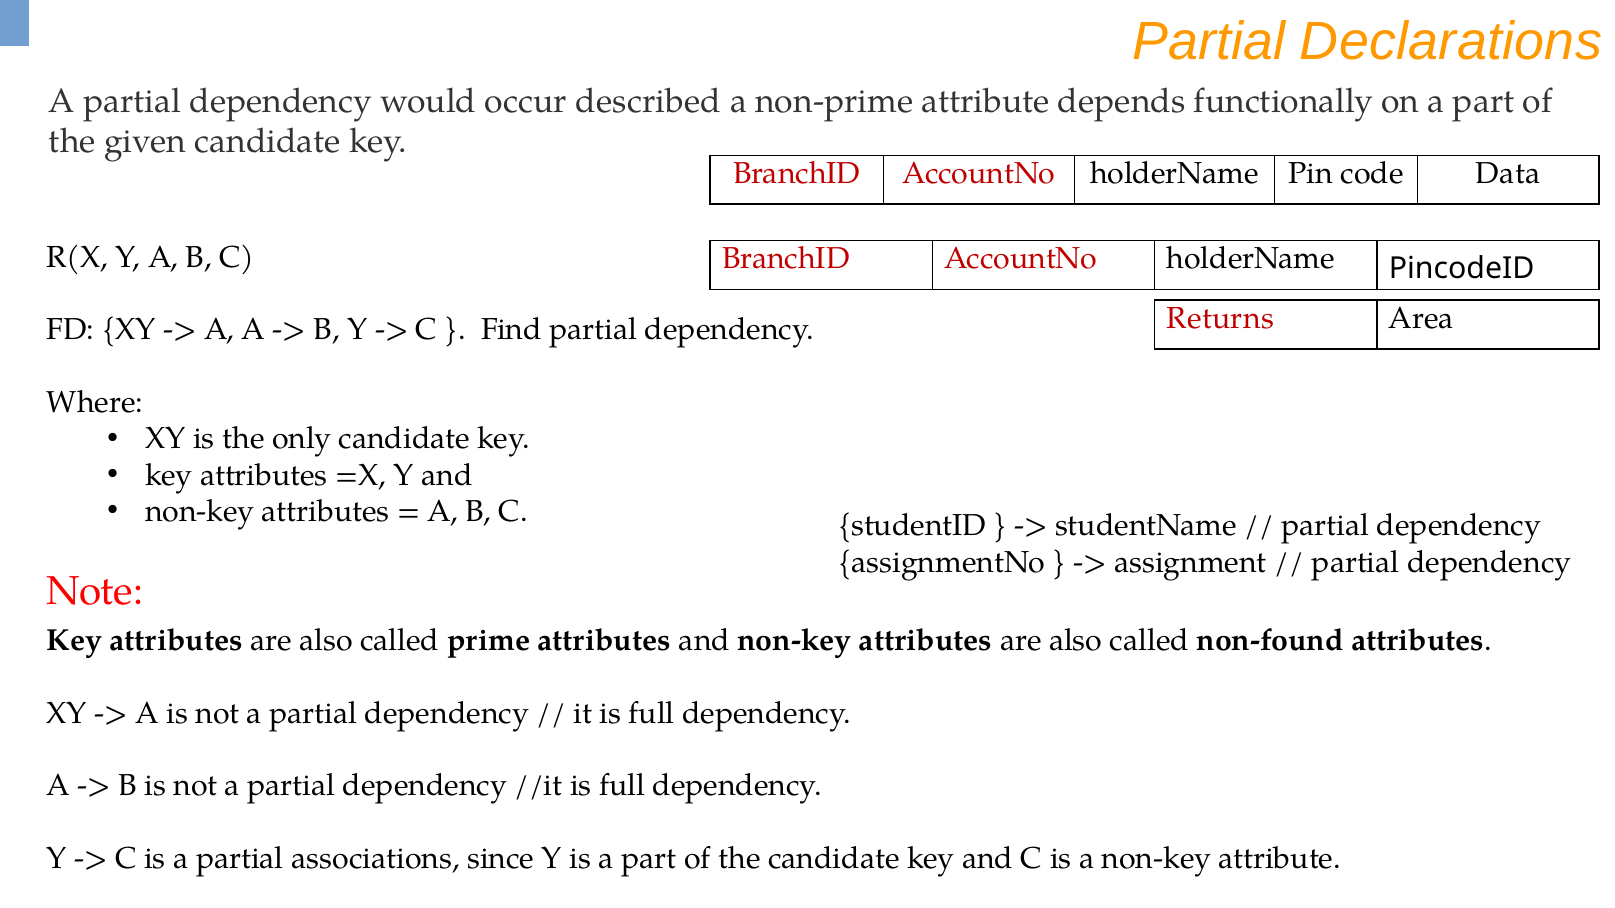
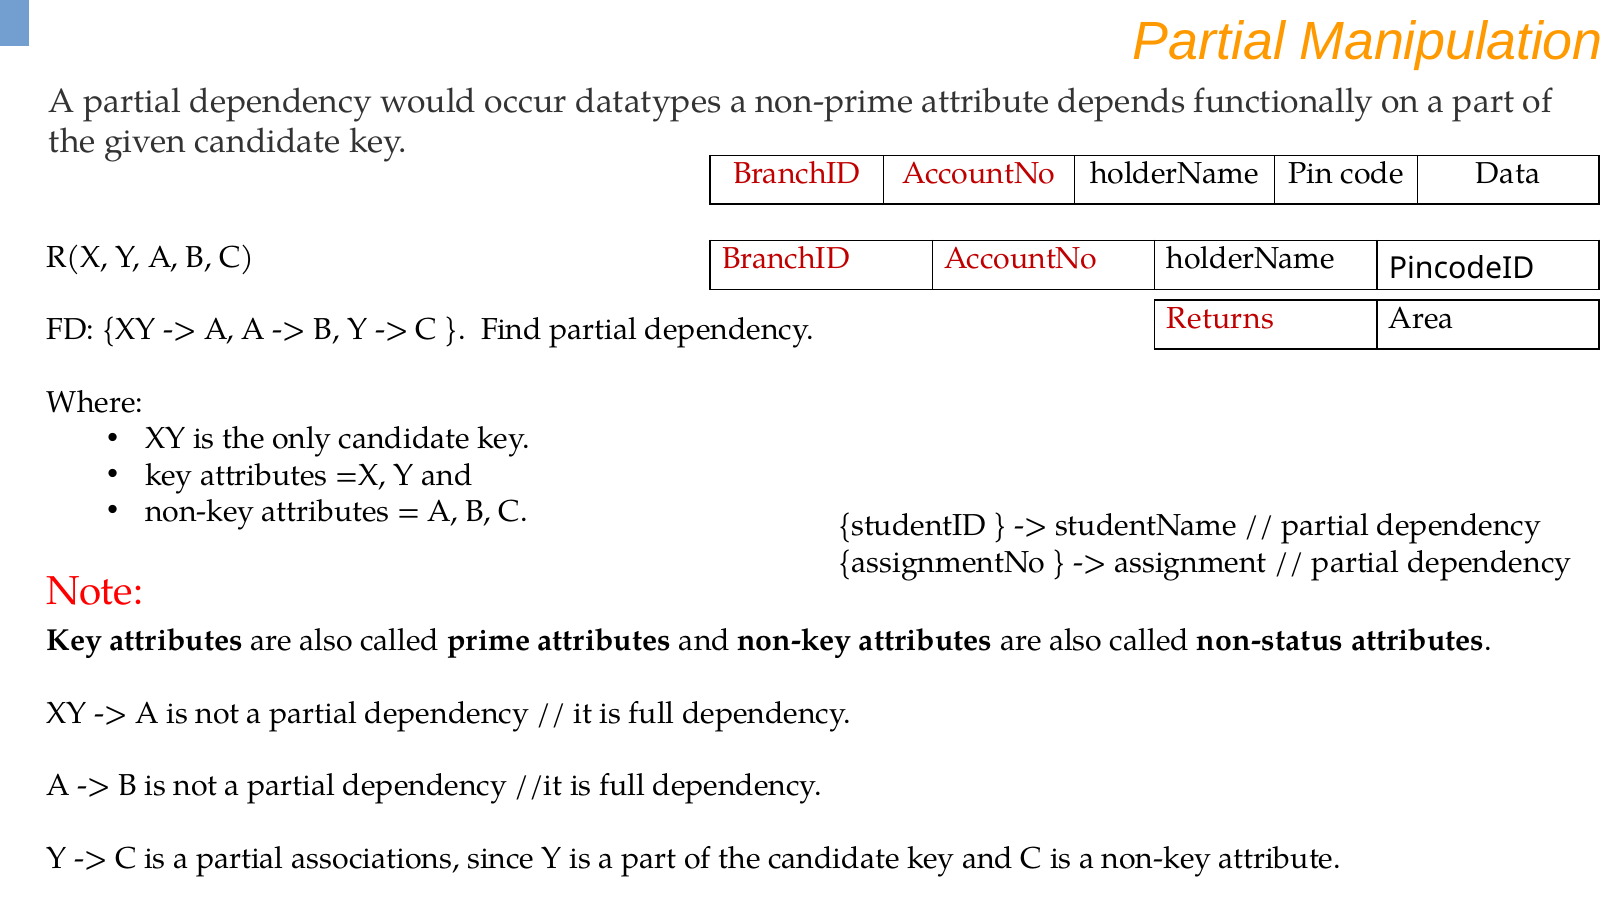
Declarations: Declarations -> Manipulation
described: described -> datatypes
non-found: non-found -> non-status
